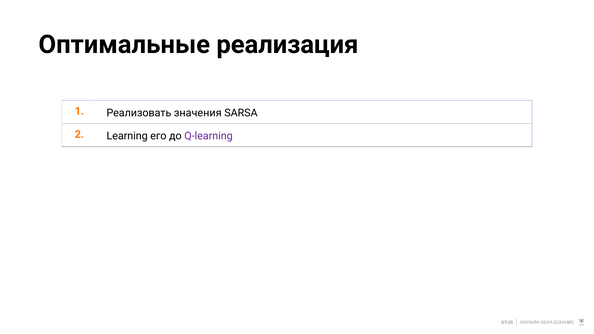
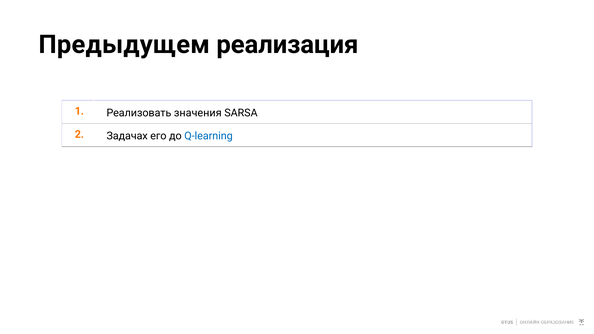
Оптимальные: Оптимальные -> Предыдущем
Learning: Learning -> Задачах
Q-learning colour: purple -> blue
